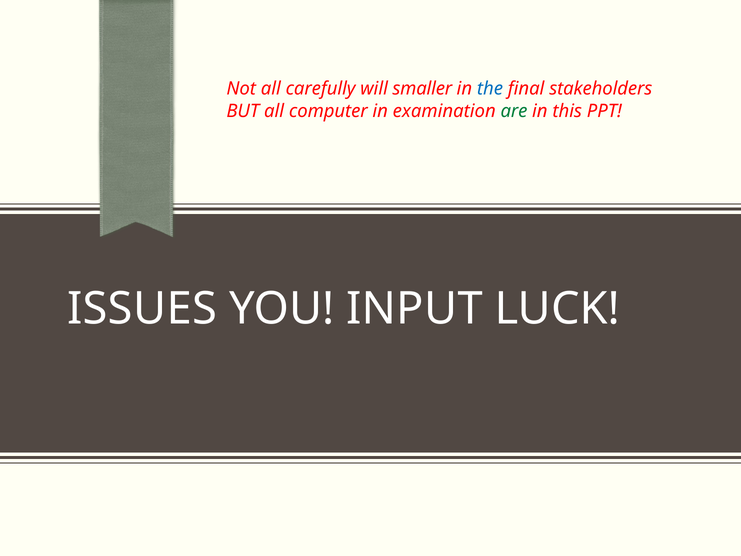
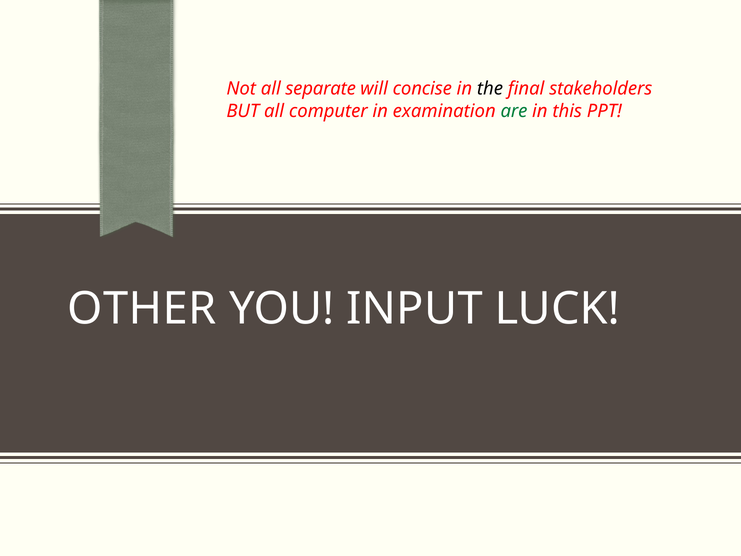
carefully: carefully -> separate
smaller: smaller -> concise
the colour: blue -> black
ISSUES: ISSUES -> OTHER
